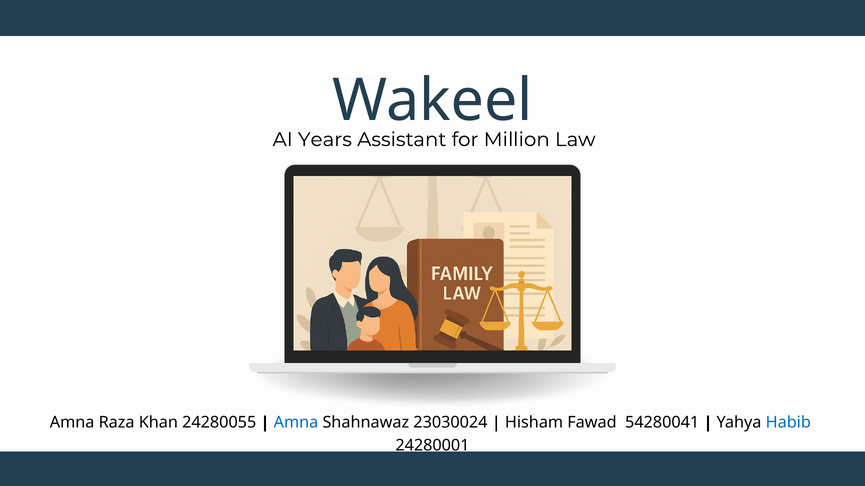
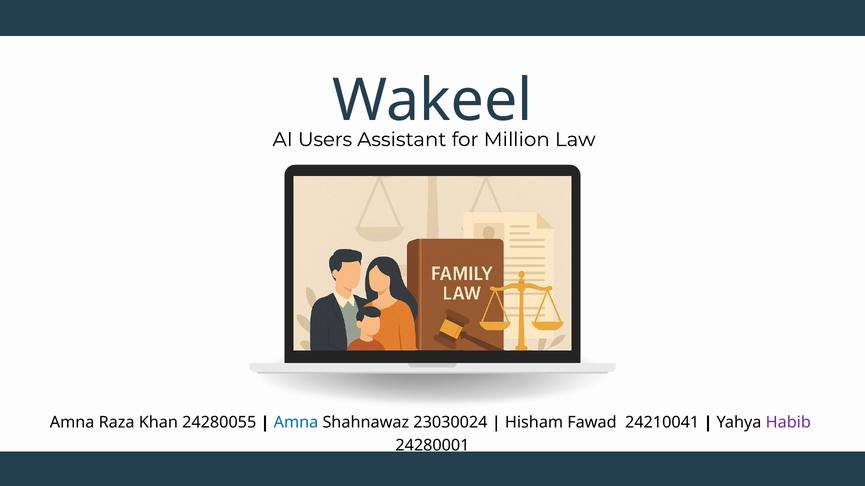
Years: Years -> Users
54280041: 54280041 -> 24210041
Habib colour: blue -> purple
